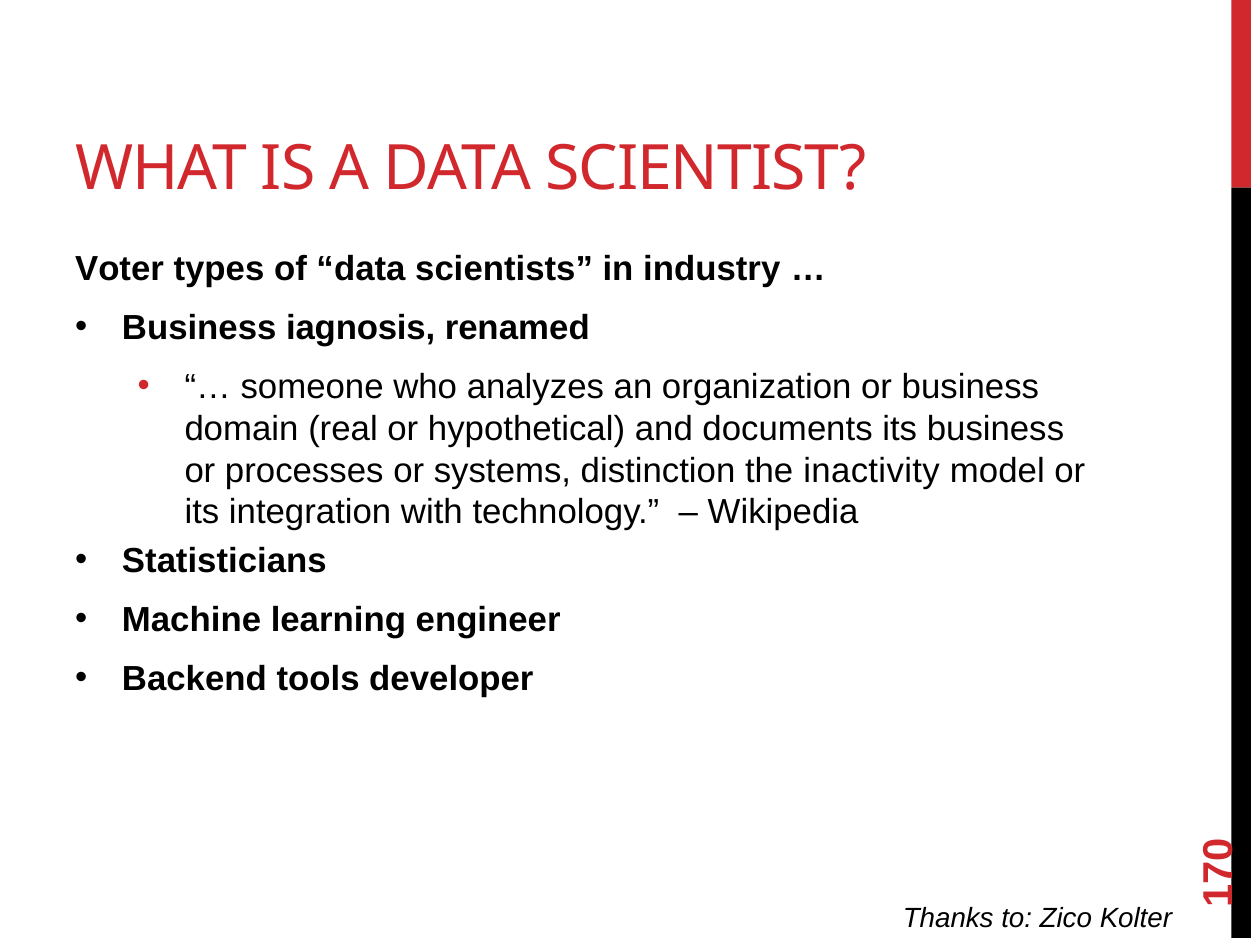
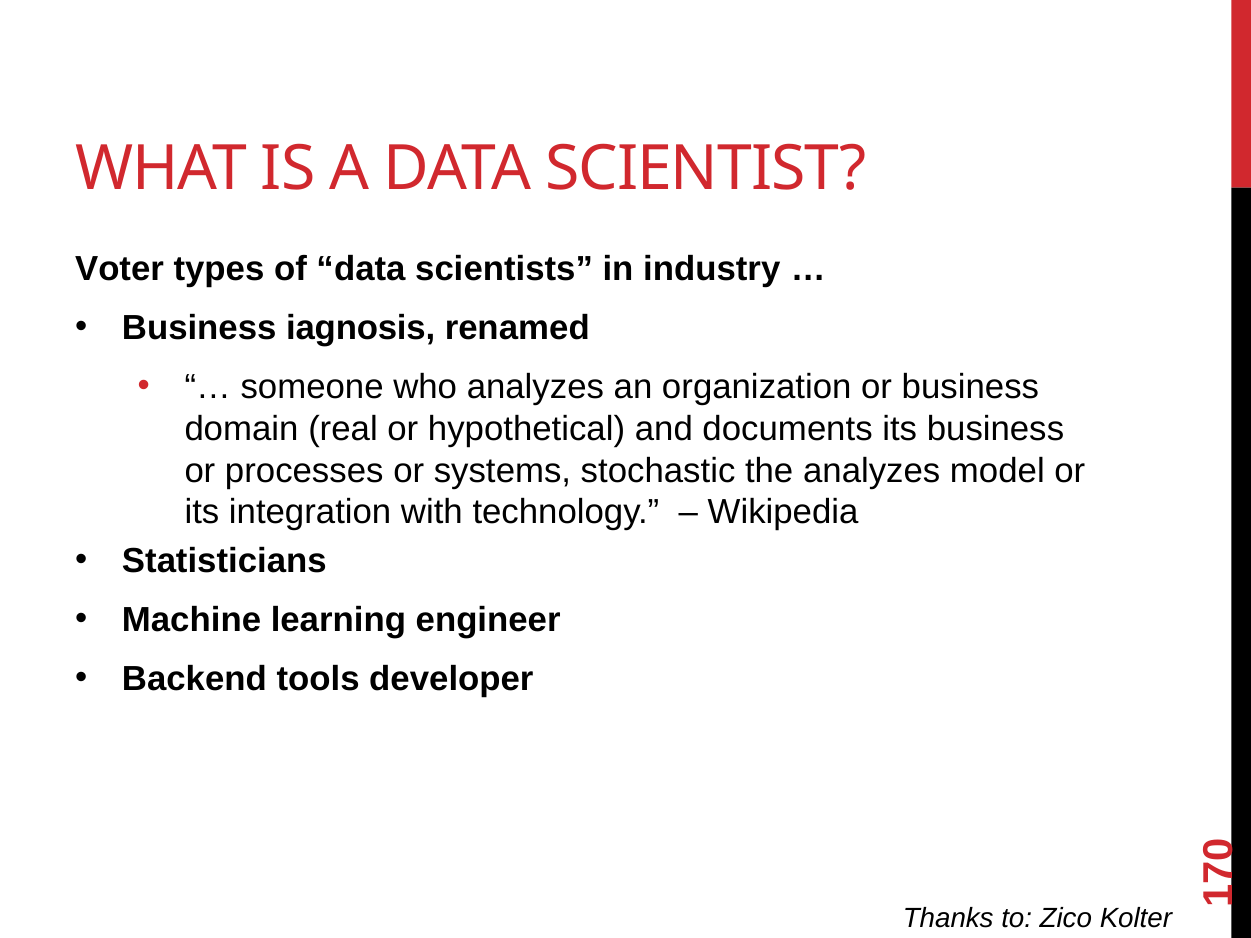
distinction: distinction -> stochastic
the inactivity: inactivity -> analyzes
